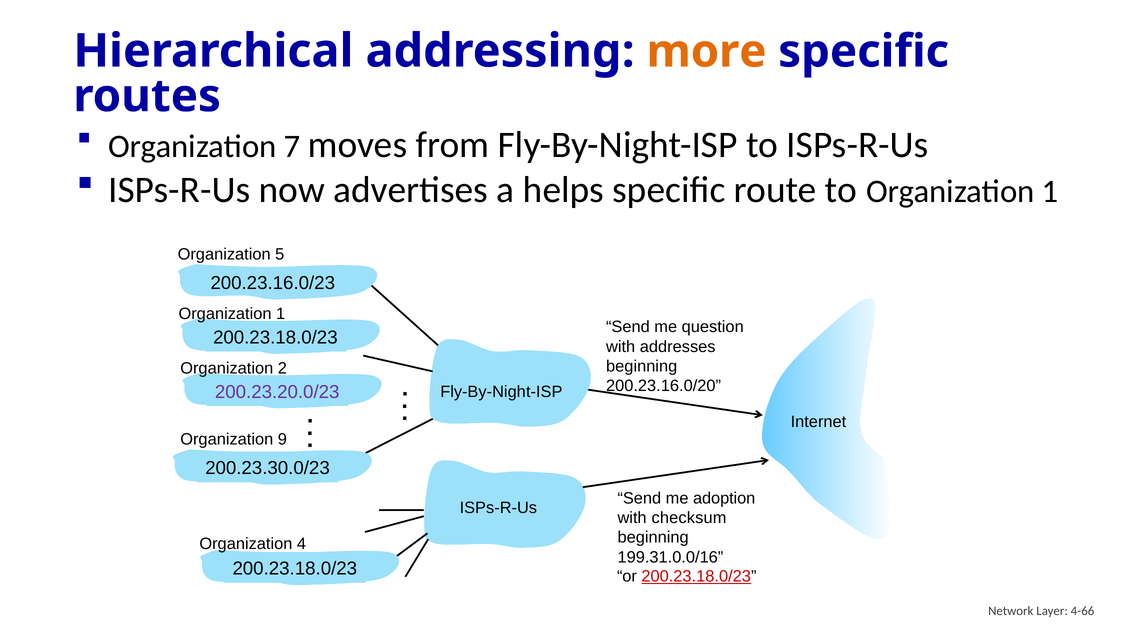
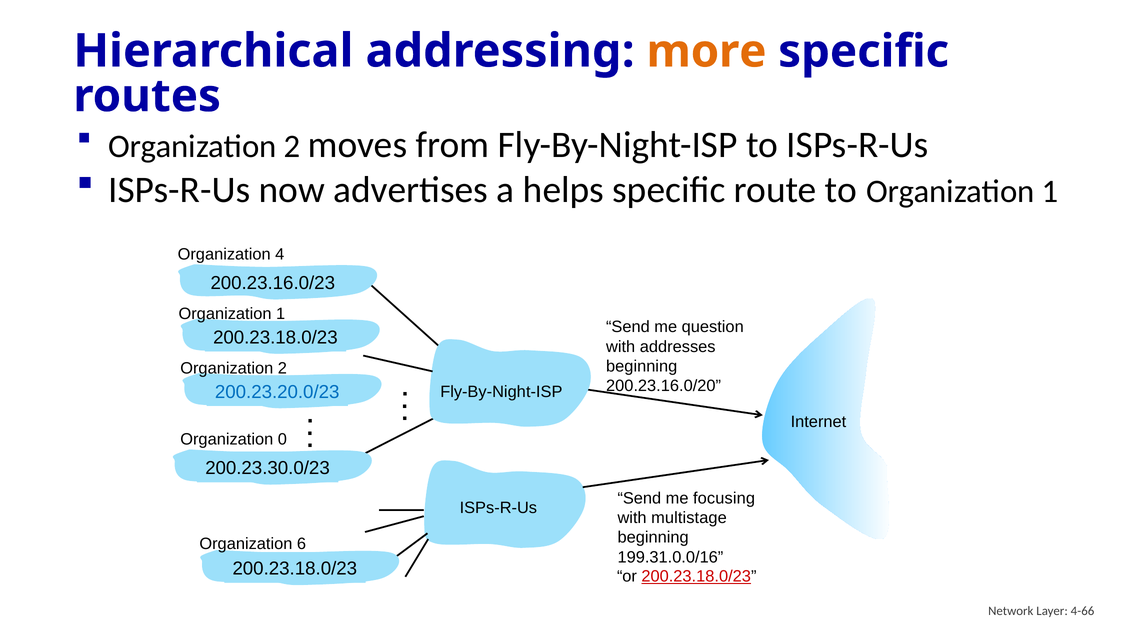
7 at (292, 146): 7 -> 2
5: 5 -> 4
200.23.20.0/23 colour: purple -> blue
9: 9 -> 0
adoption: adoption -> focusing
checksum: checksum -> multistage
4: 4 -> 6
